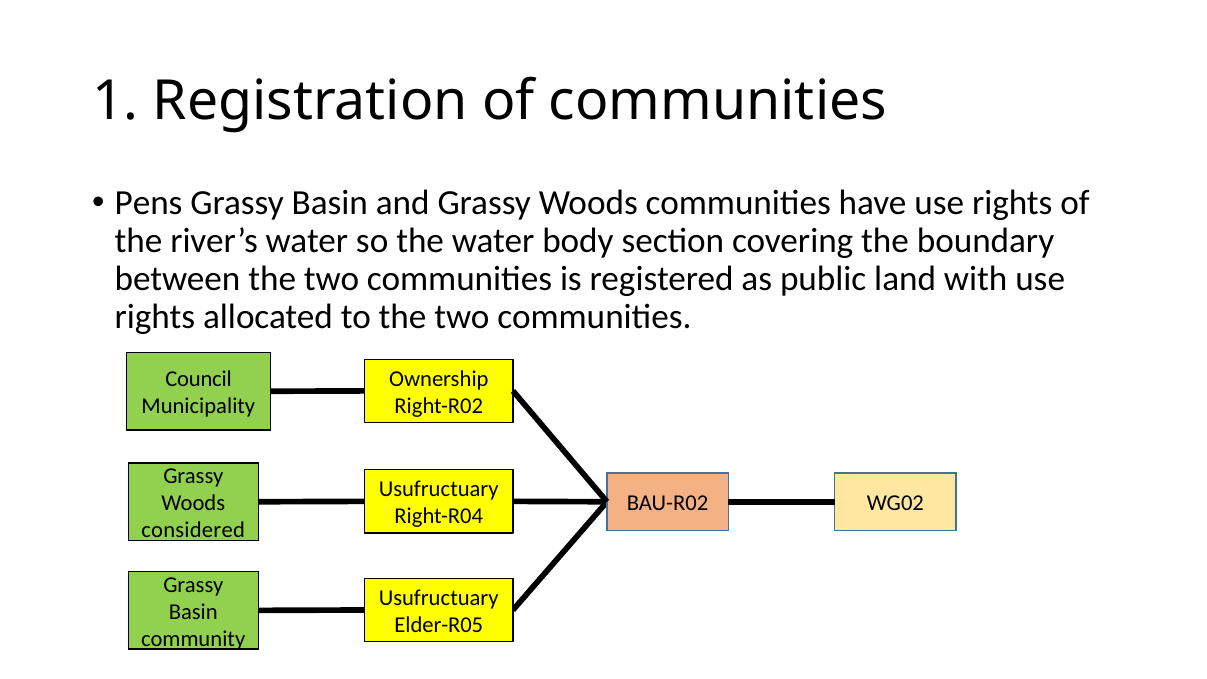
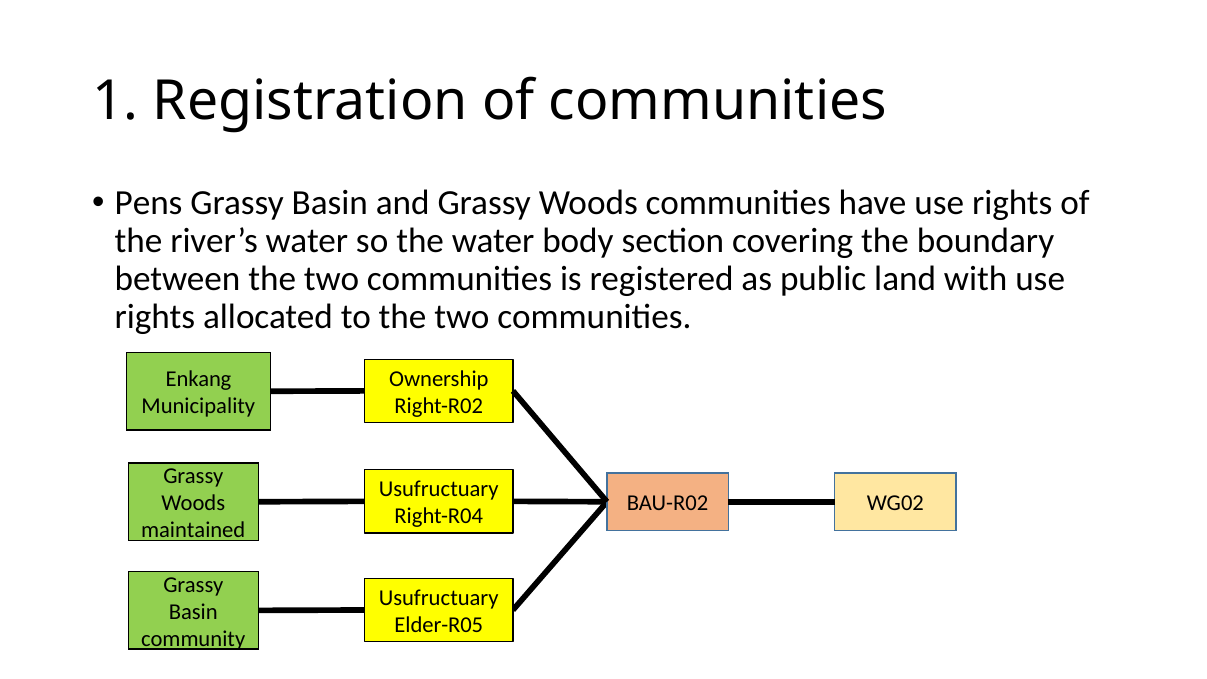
Council: Council -> Enkang
considered: considered -> maintained
